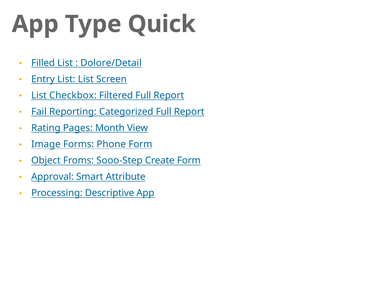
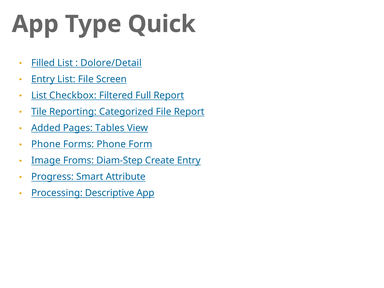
List List: List -> File
Fail: Fail -> Tile
Categorized Full: Full -> File
Rating: Rating -> Added
Month: Month -> Tables
Image at (46, 144): Image -> Phone
Object: Object -> Image
Sooo-Step: Sooo-Step -> Diam-Step
Create Form: Form -> Entry
Approval: Approval -> Progress
